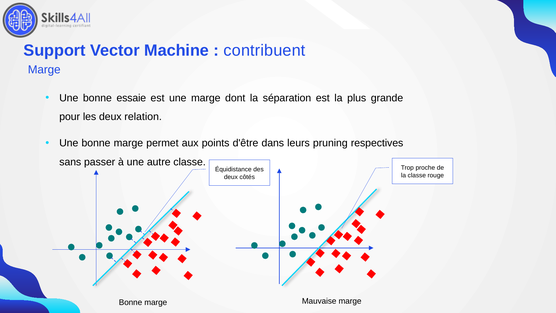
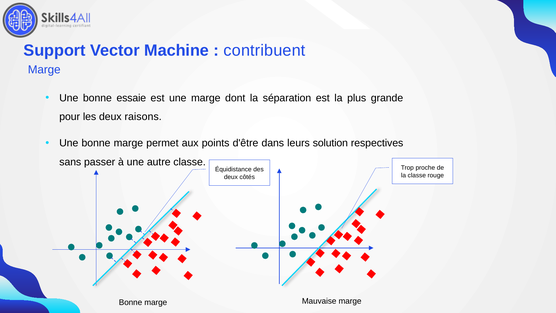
relation: relation -> raisons
pruning: pruning -> solution
